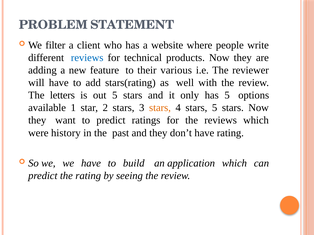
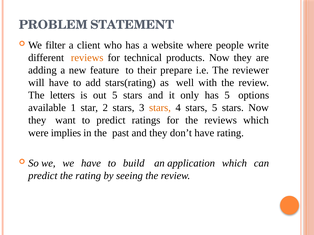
reviews at (87, 58) colour: blue -> orange
various: various -> prepare
history: history -> implies
